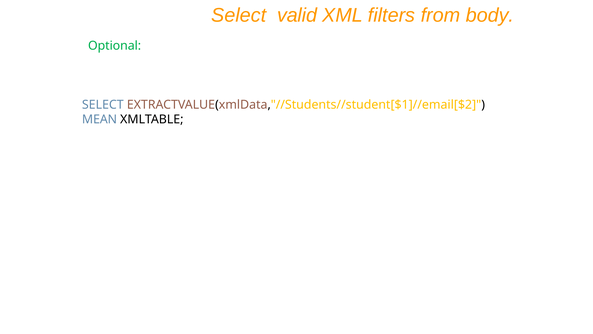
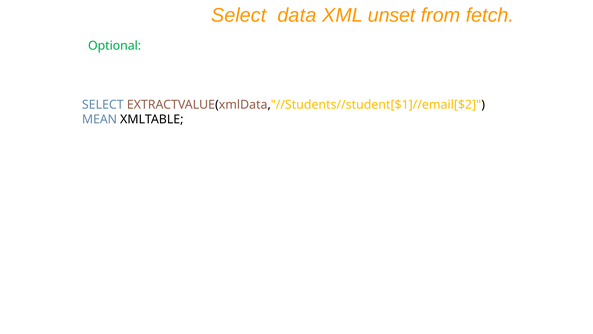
valid: valid -> data
filters: filters -> unset
body: body -> fetch
